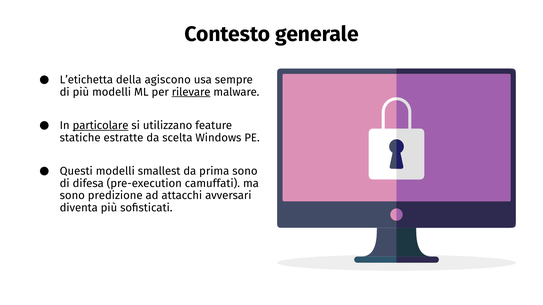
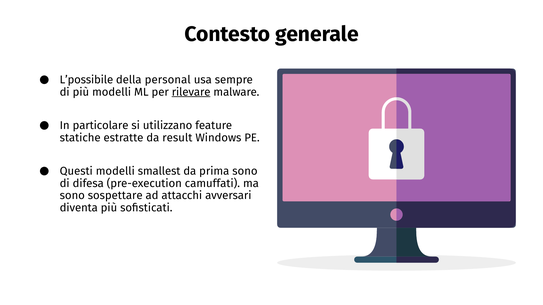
L’etichetta: L’etichetta -> L’possibile
agiscono: agiscono -> personal
particolare underline: present -> none
scelta: scelta -> result
predizione: predizione -> sospettare
